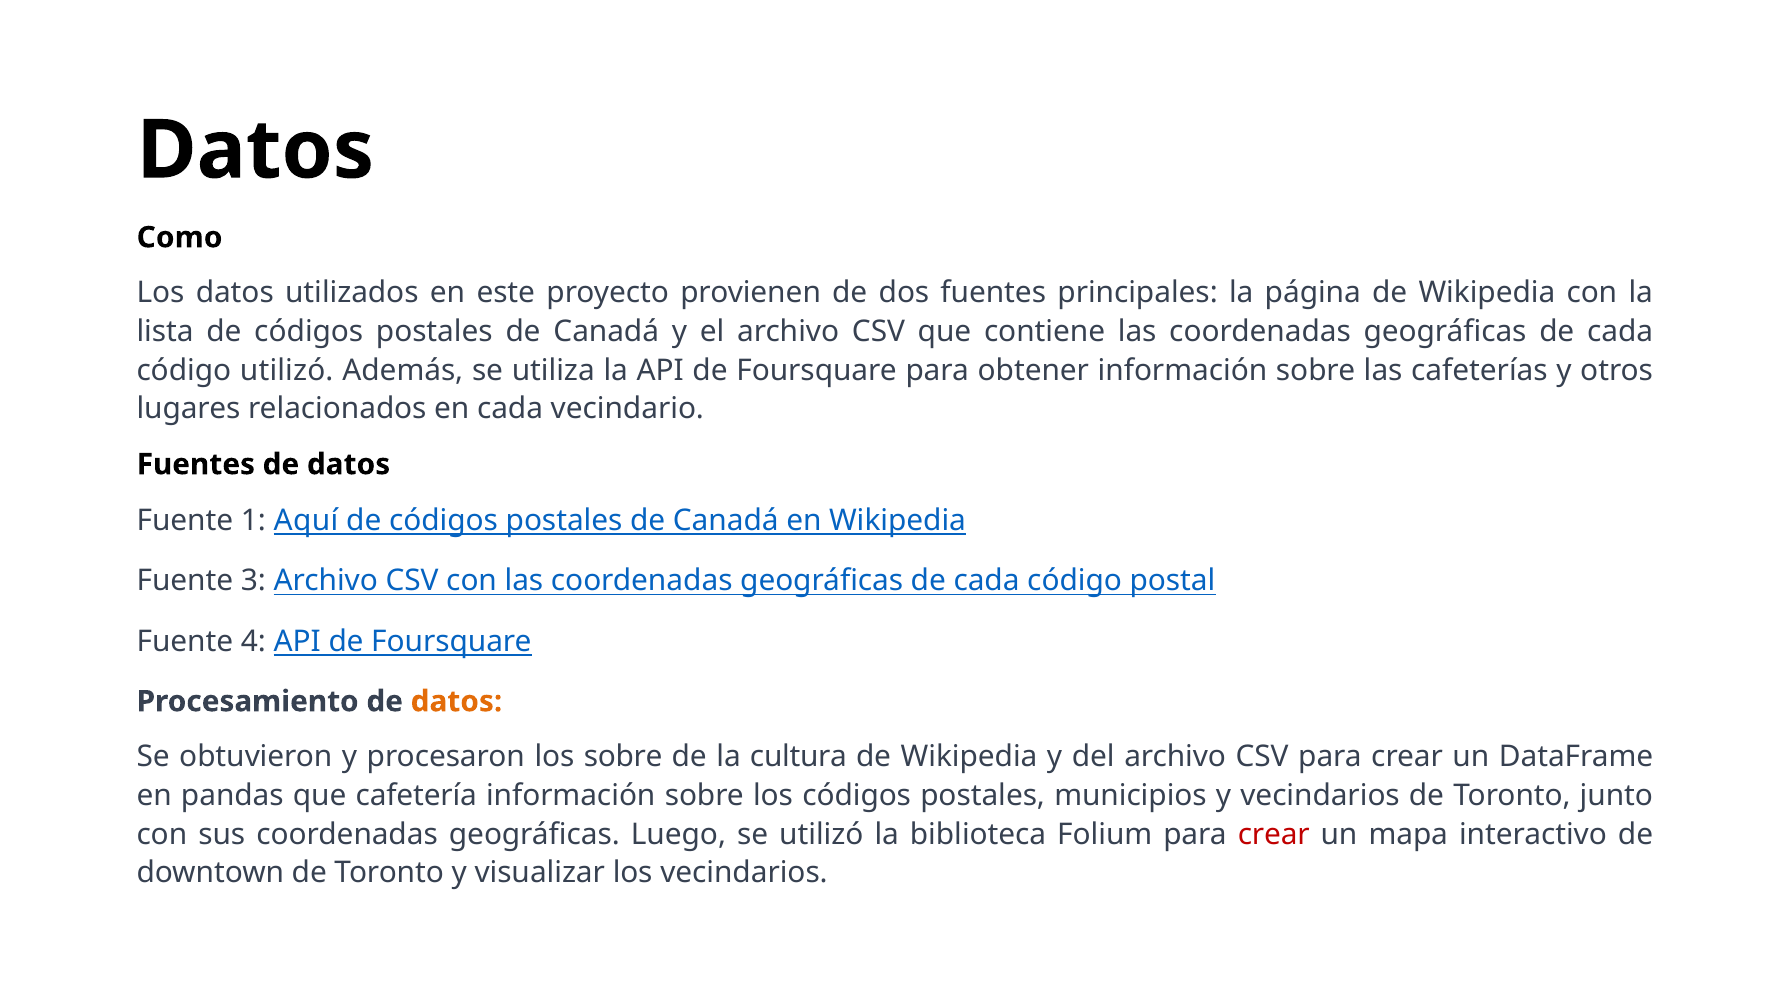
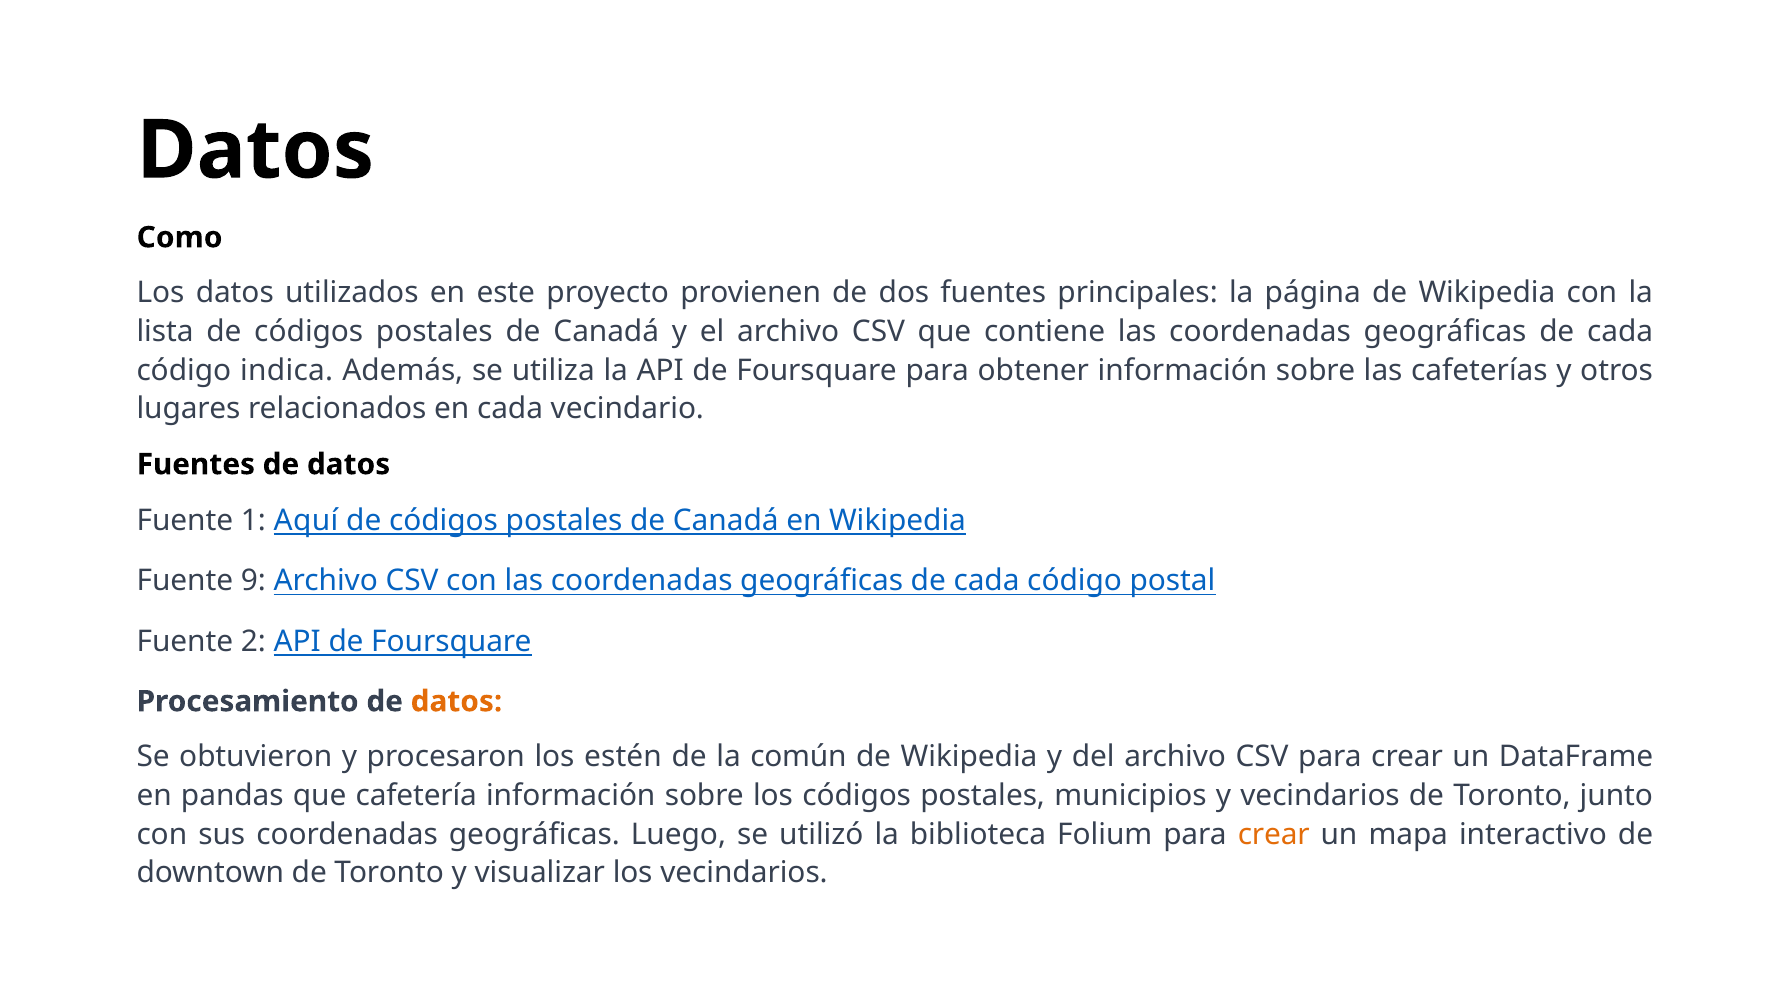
código utilizó: utilizó -> indica
3: 3 -> 9
4: 4 -> 2
los sobre: sobre -> estén
cultura: cultura -> común
crear at (1274, 834) colour: red -> orange
